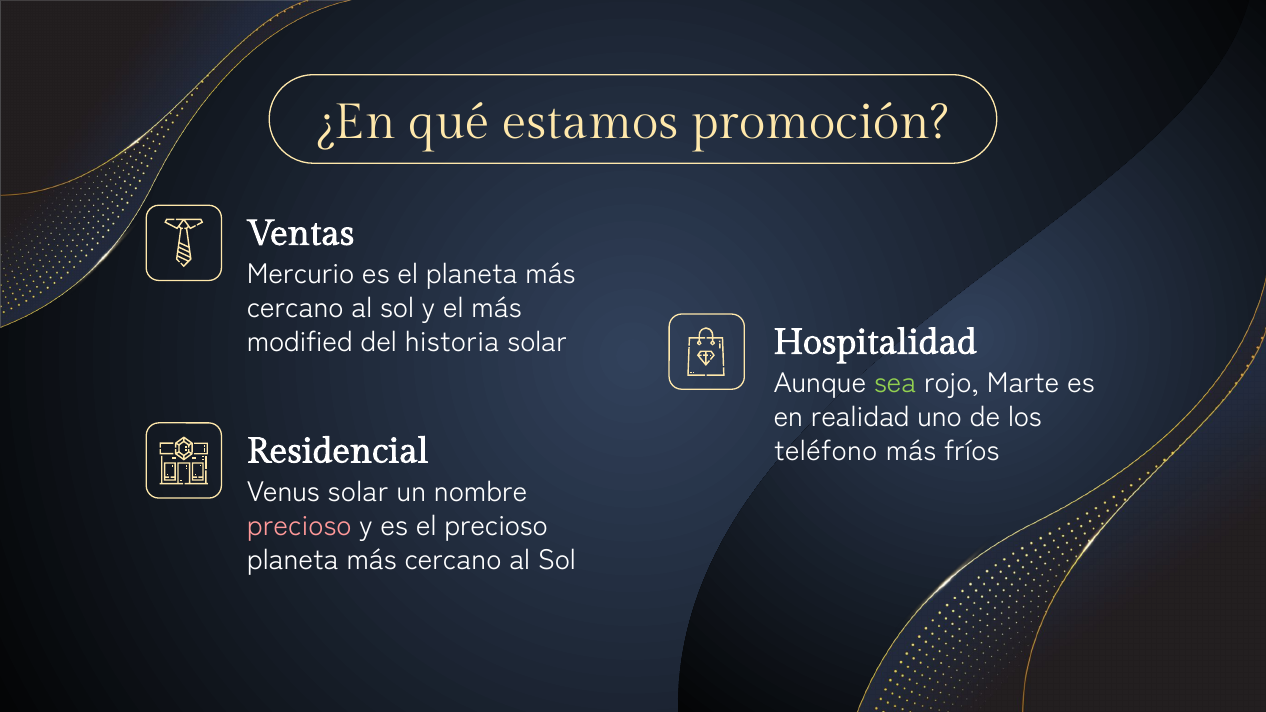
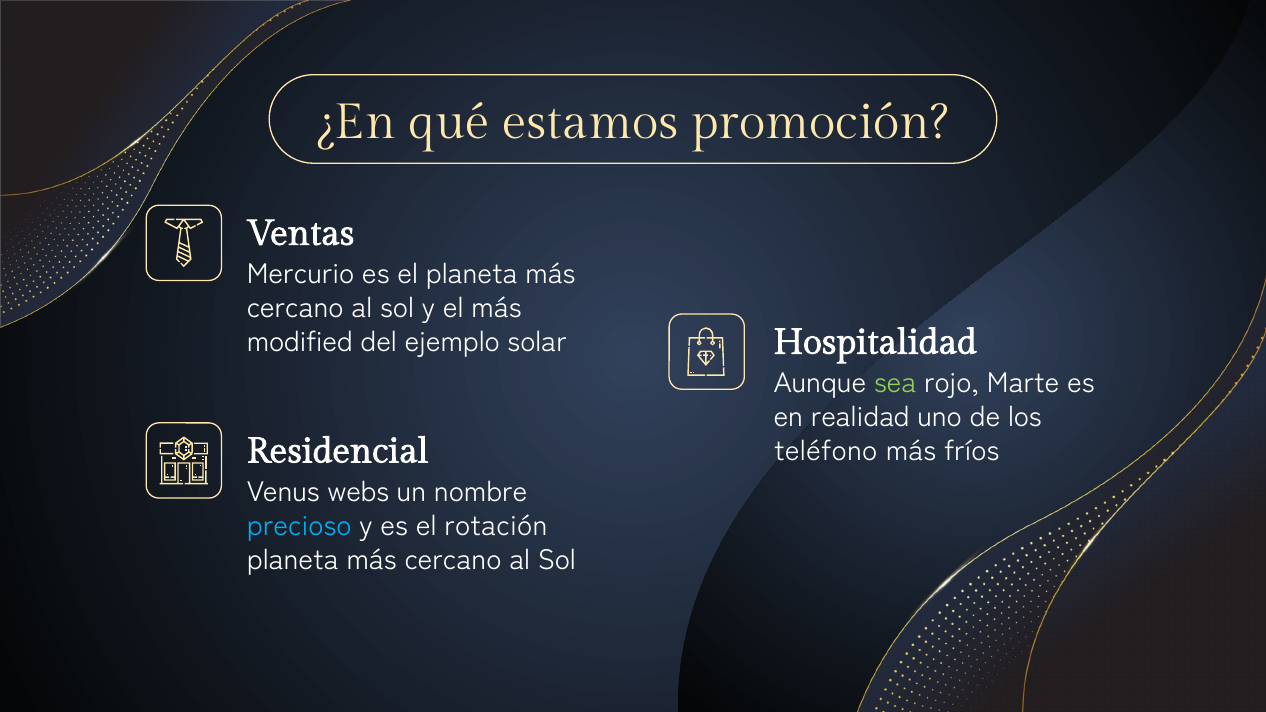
historia: historia -> ejemplo
Venus solar: solar -> webs
precioso at (299, 526) colour: pink -> light blue
el precioso: precioso -> rotación
